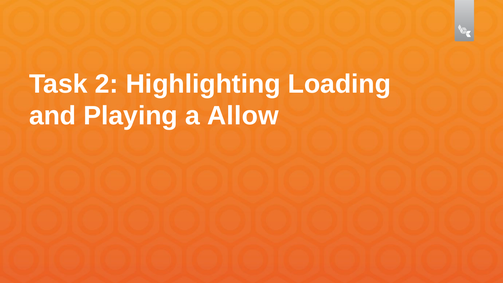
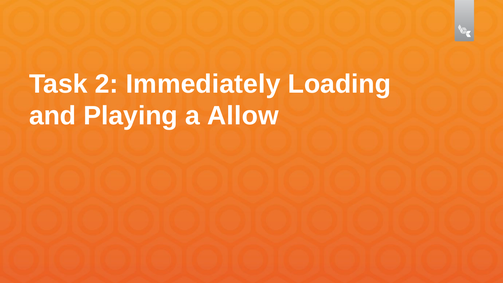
Highlighting: Highlighting -> Immediately
